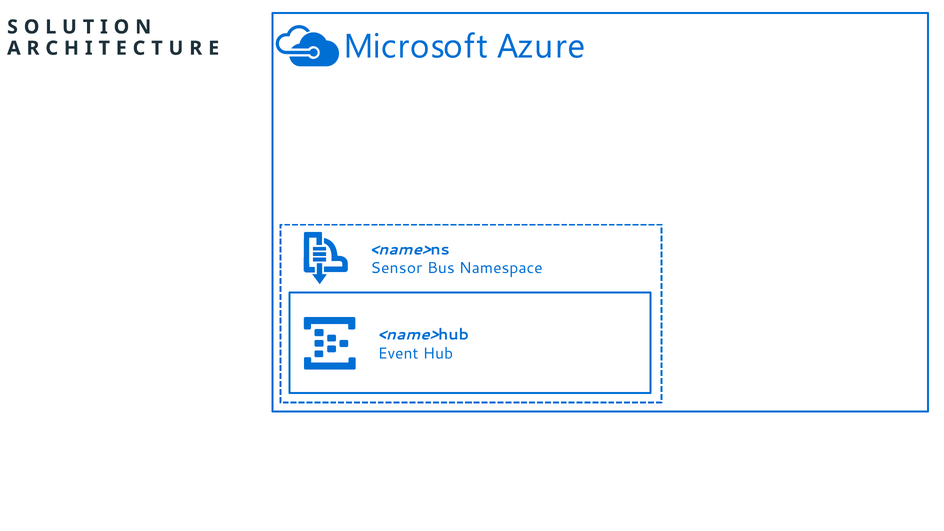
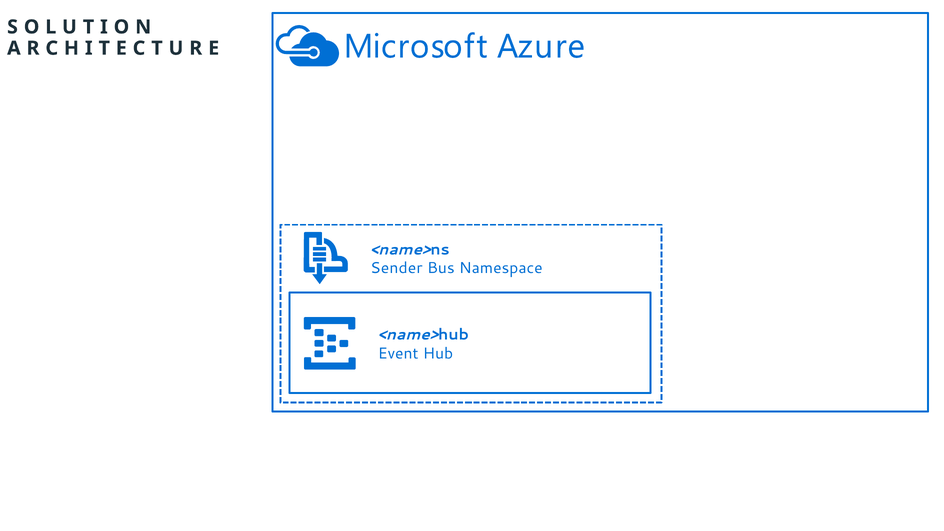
Sensor: Sensor -> Sender
